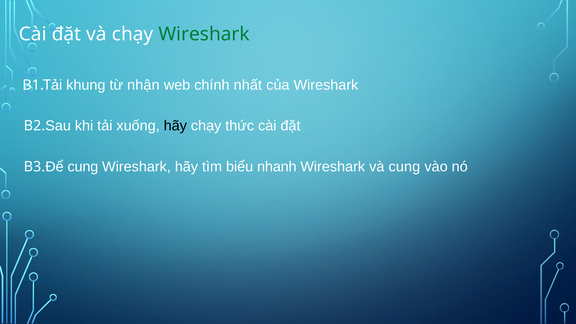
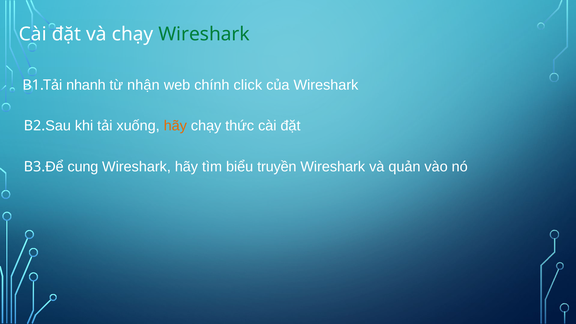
khung: khung -> nhanh
nhất: nhất -> click
hãy at (175, 126) colour: black -> orange
nhanh: nhanh -> truyền
và cung: cung -> quản
